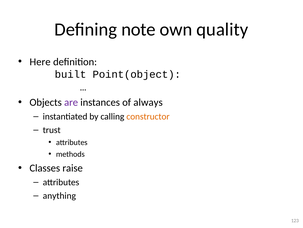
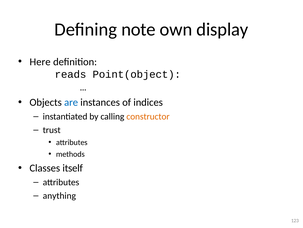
quality: quality -> display
built: built -> reads
are colour: purple -> blue
always: always -> indices
raise: raise -> itself
